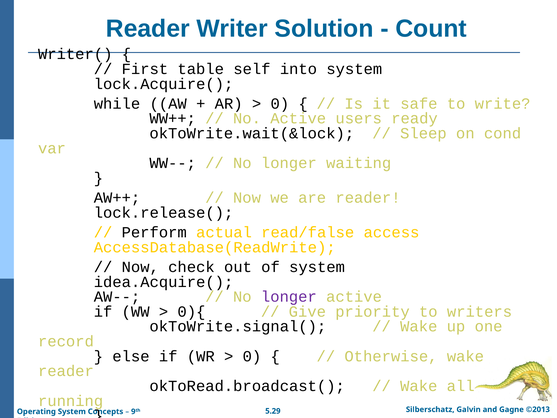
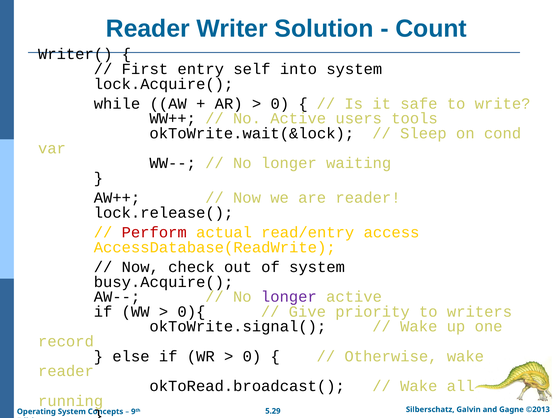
table: table -> entry
ready: ready -> tools
Perform colour: black -> red
read/false: read/false -> read/entry
idea.Acquire(: idea.Acquire( -> busy.Acquire(
